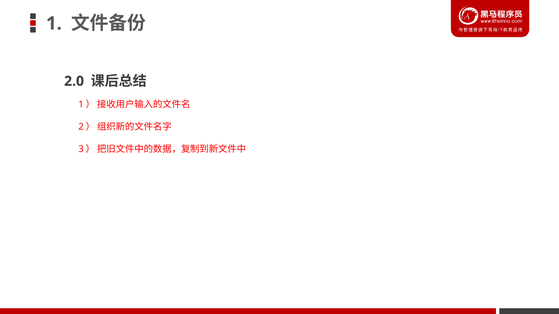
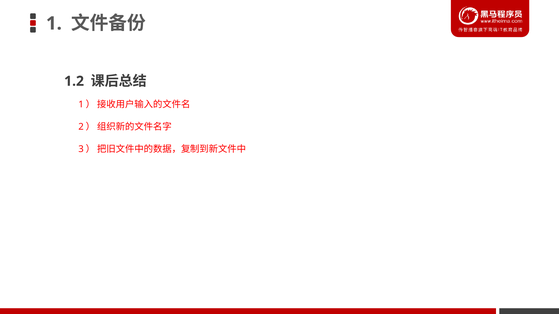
2.0: 2.0 -> 1.2
